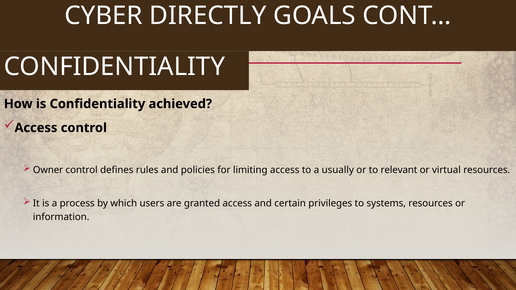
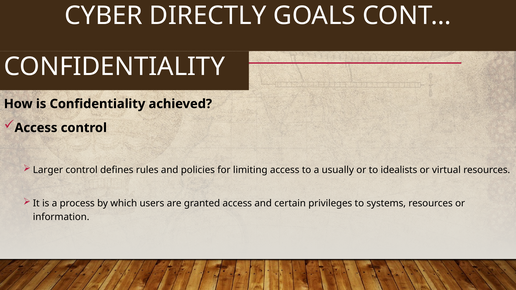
Owner: Owner -> Larger
relevant: relevant -> idealists
